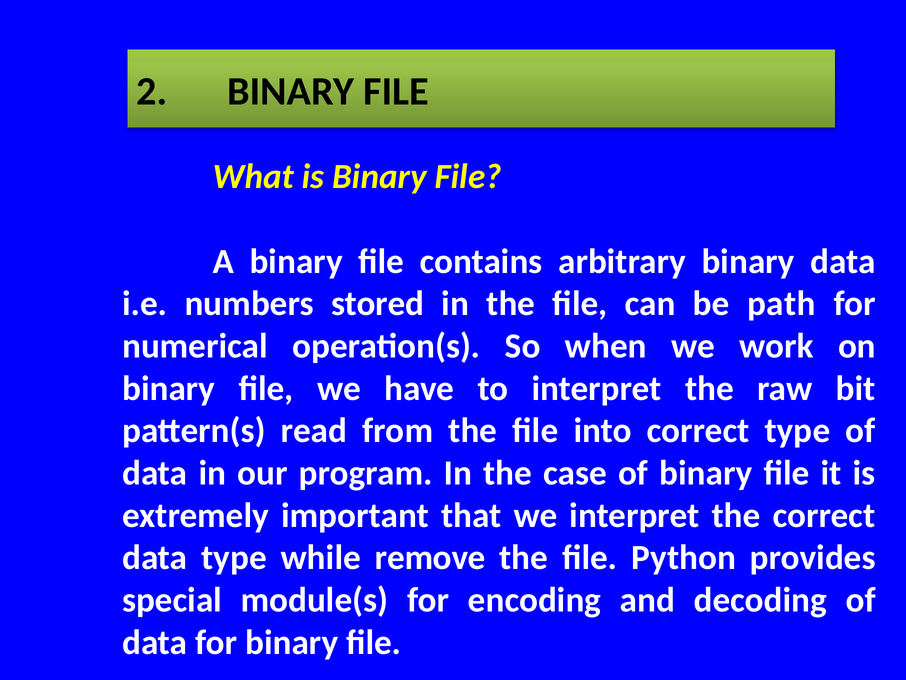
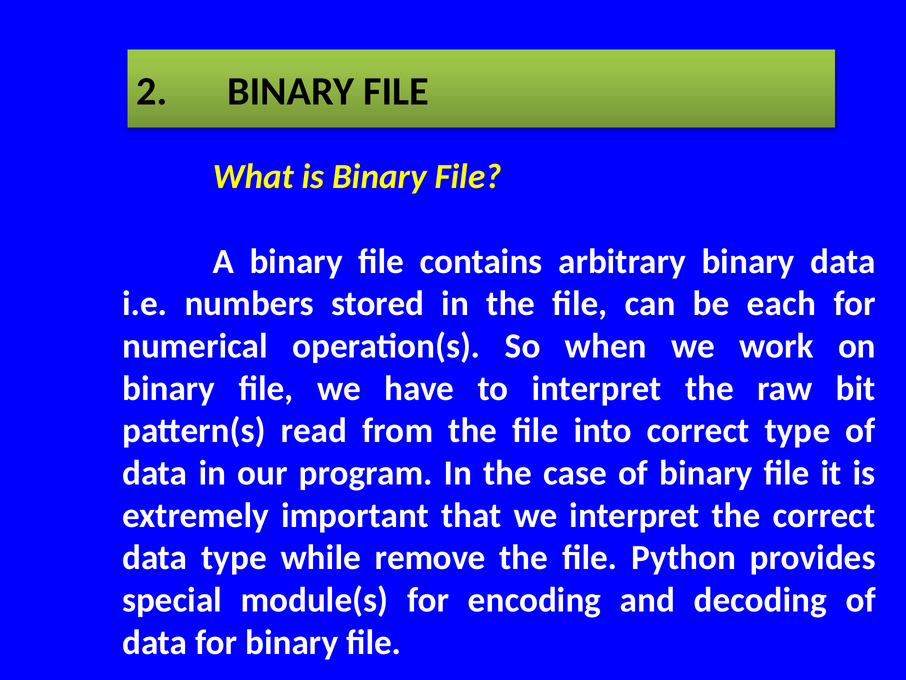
path: path -> each
